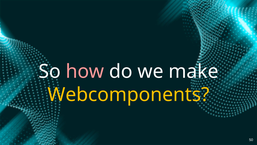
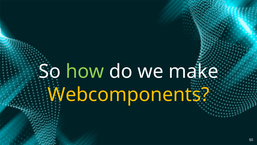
how colour: pink -> light green
